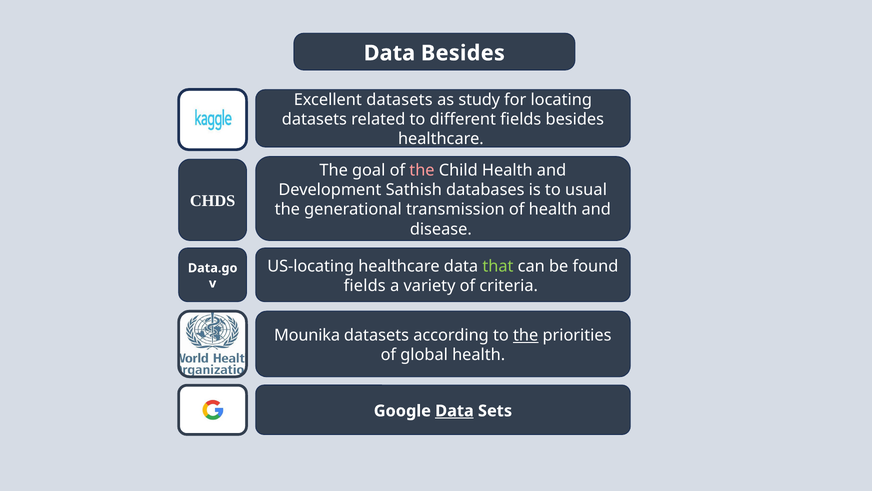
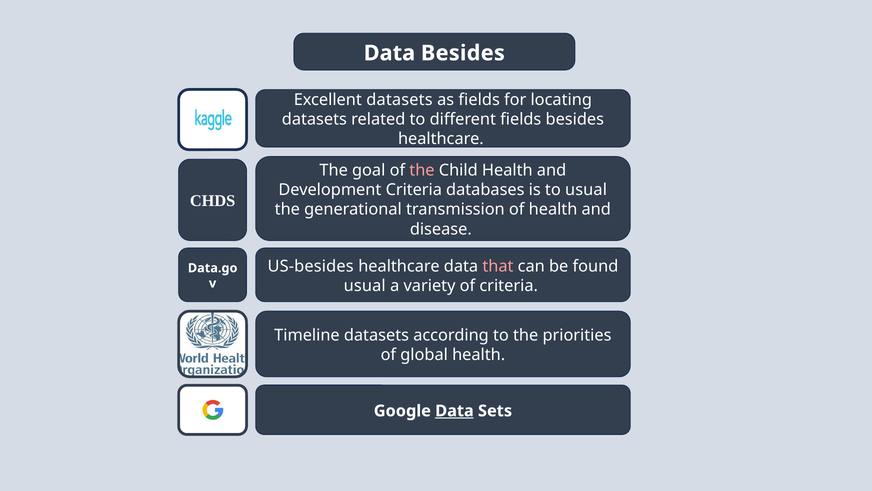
as study: study -> fields
Development Sathish: Sathish -> Criteria
US-locating: US-locating -> US-besides
that colour: light green -> pink
fields at (365, 285): fields -> usual
Mounika: Mounika -> Timeline
the at (526, 335) underline: present -> none
